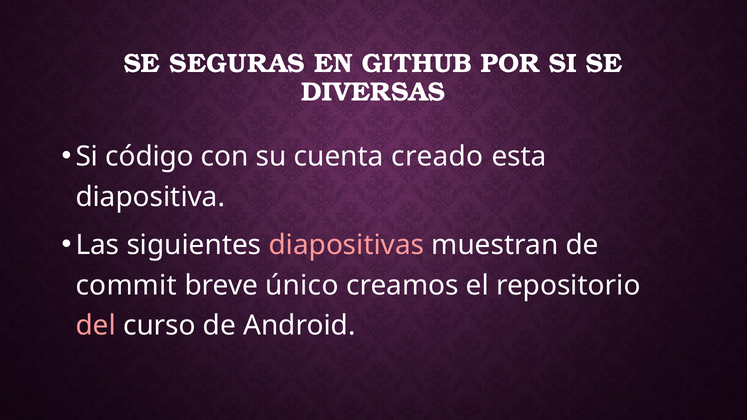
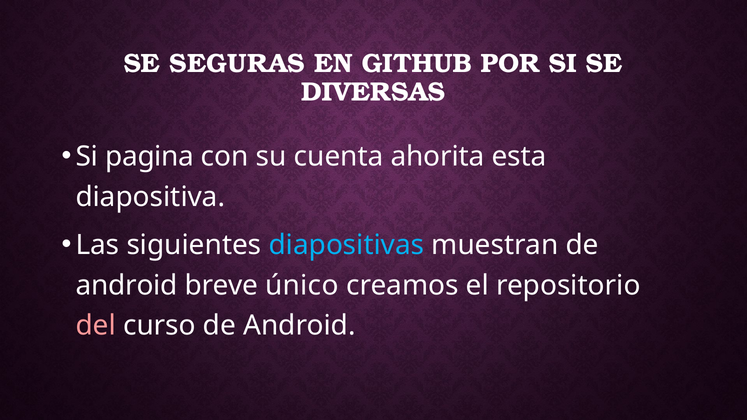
código: código -> pagina
creado: creado -> ahorita
diapositivas colour: pink -> light blue
commit at (126, 285): commit -> android
